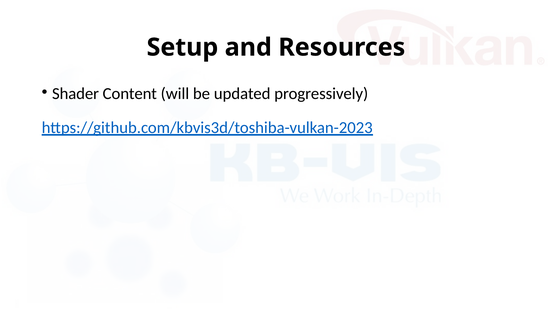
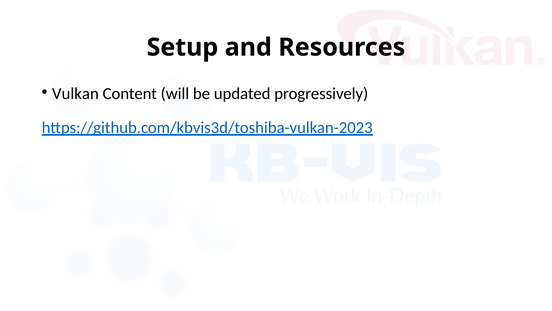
Shader: Shader -> Vulkan
